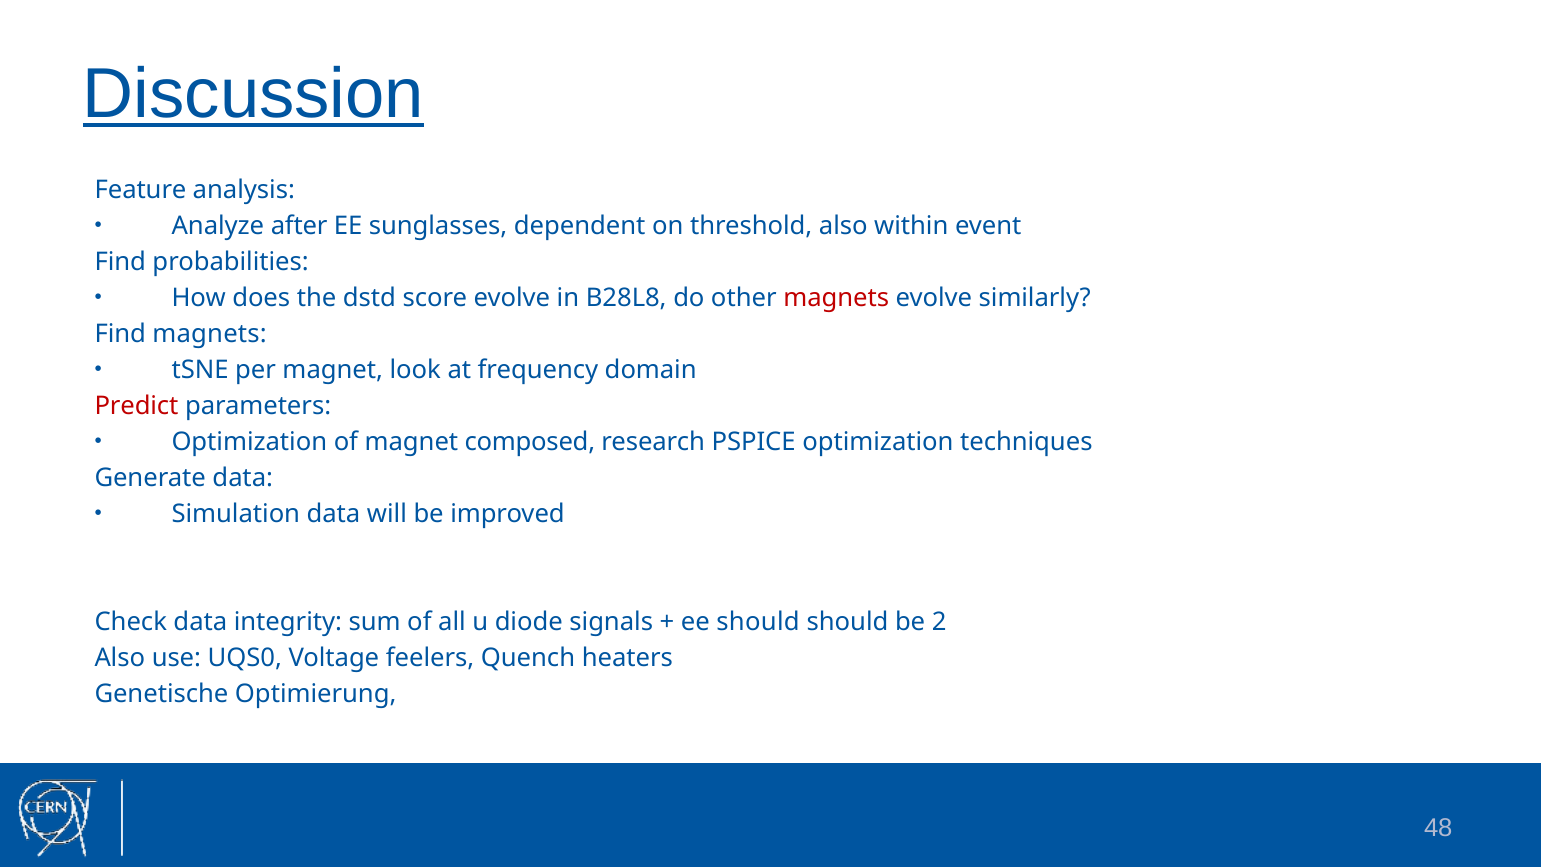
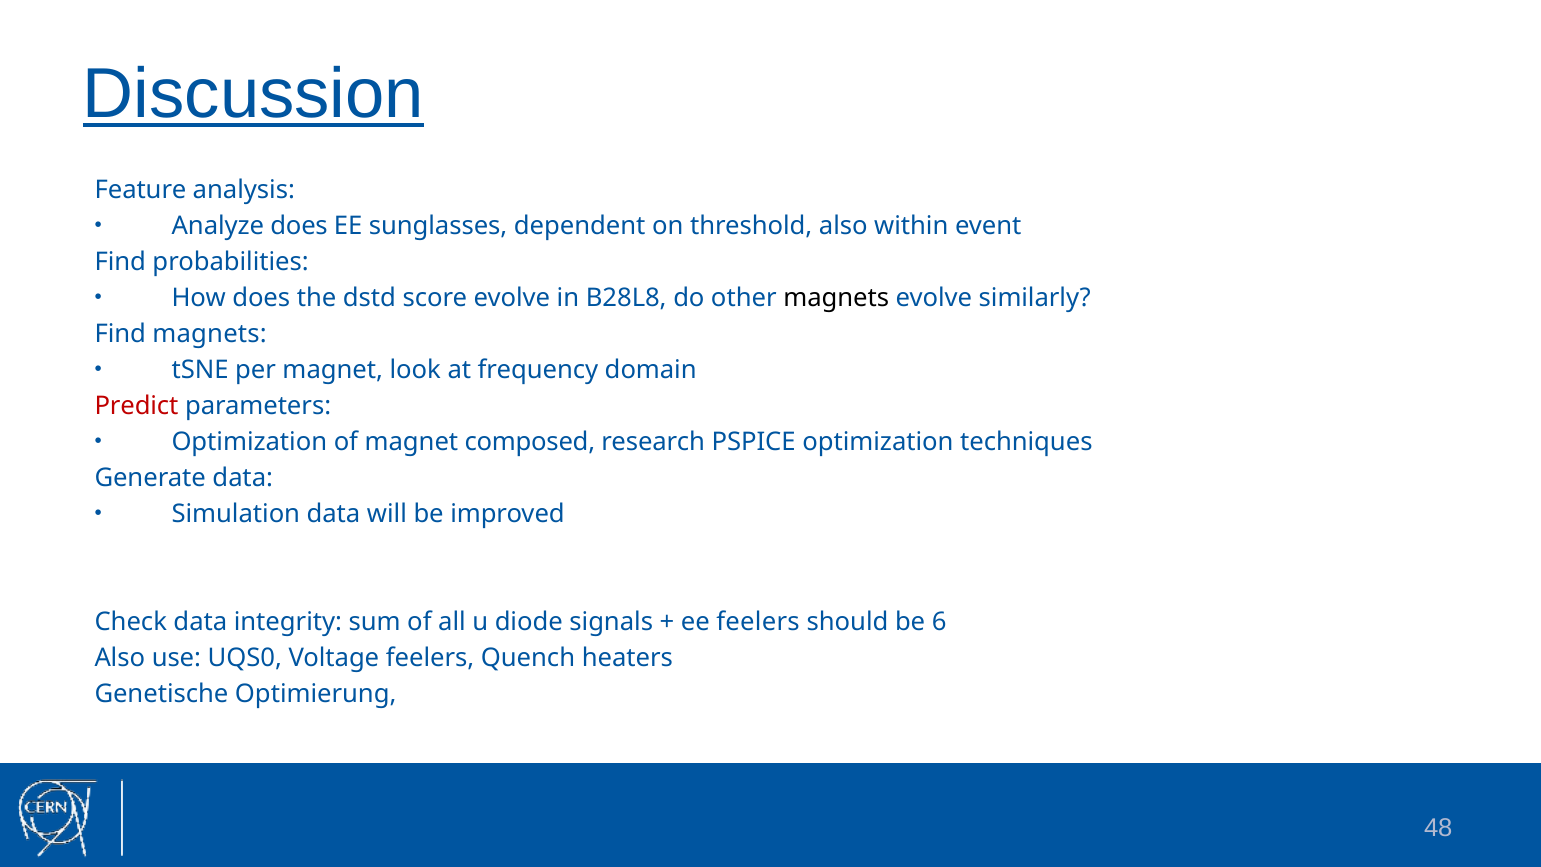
Analyze after: after -> does
magnets at (836, 298) colour: red -> black
ee should: should -> feelers
2: 2 -> 6
